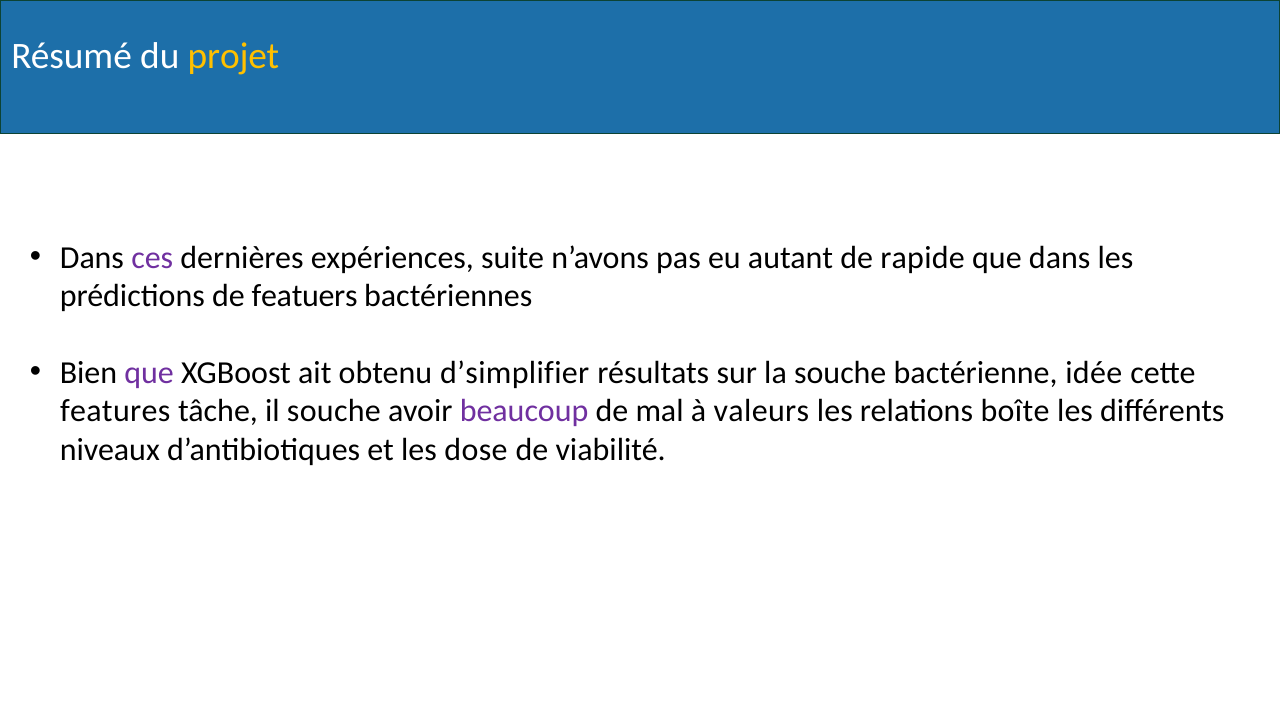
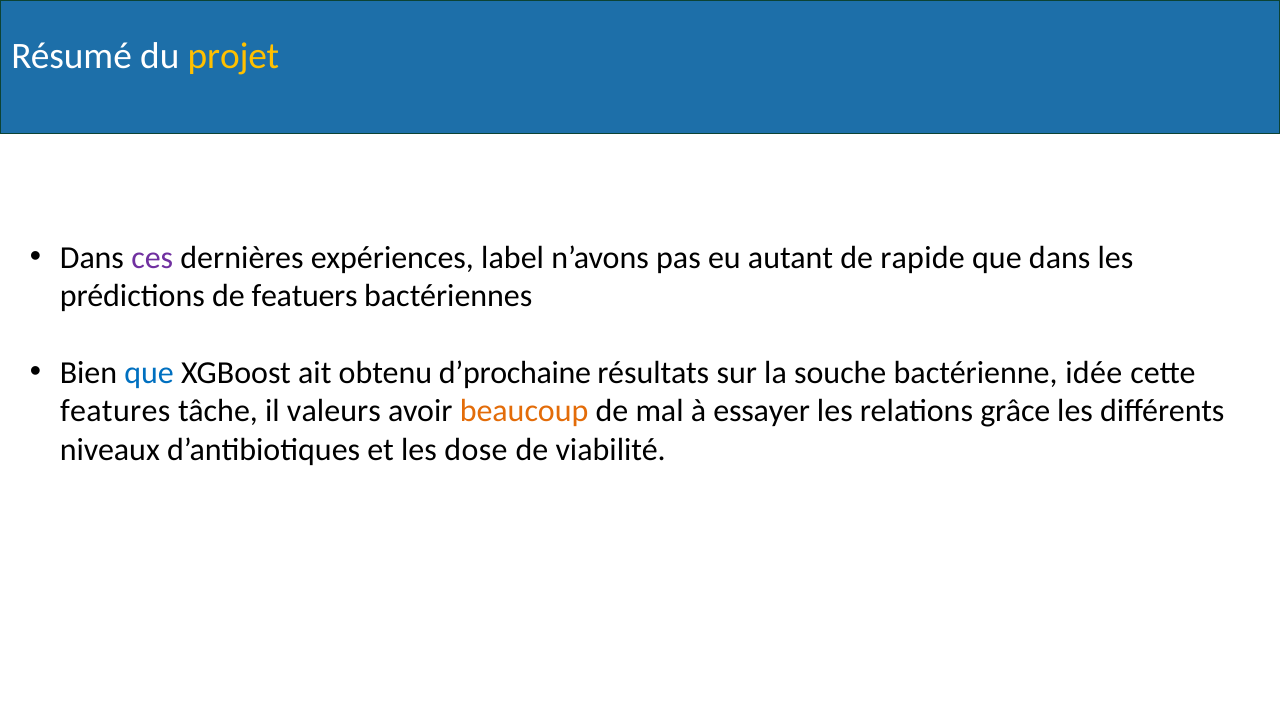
suite: suite -> label
que at (149, 373) colour: purple -> blue
d’simplifier: d’simplifier -> d’prochaine
il souche: souche -> valeurs
beaucoup colour: purple -> orange
valeurs: valeurs -> essayer
boîte: boîte -> grâce
